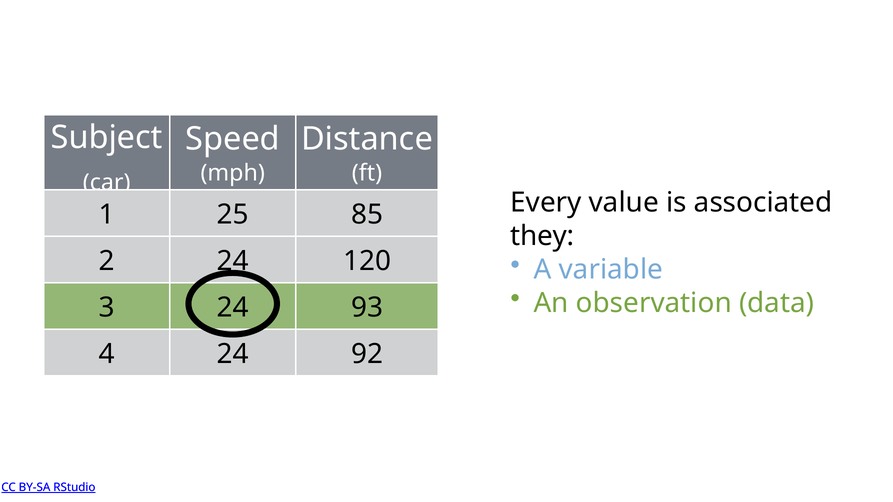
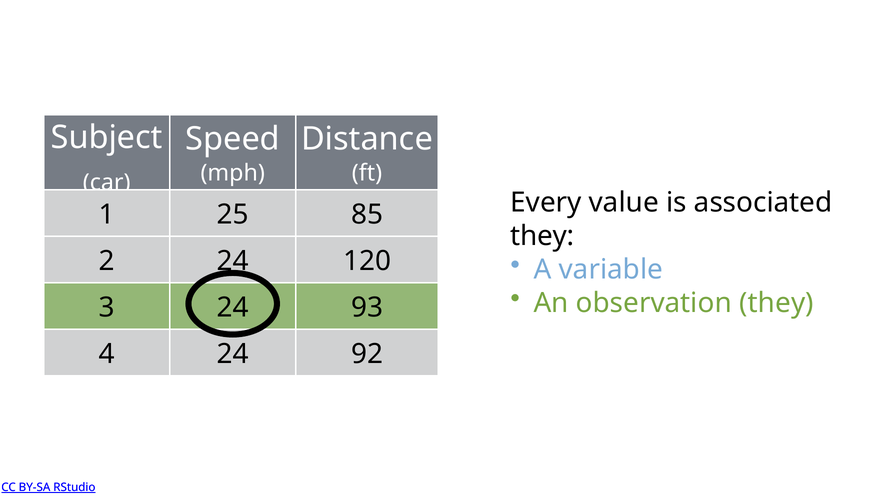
observation data: data -> they
